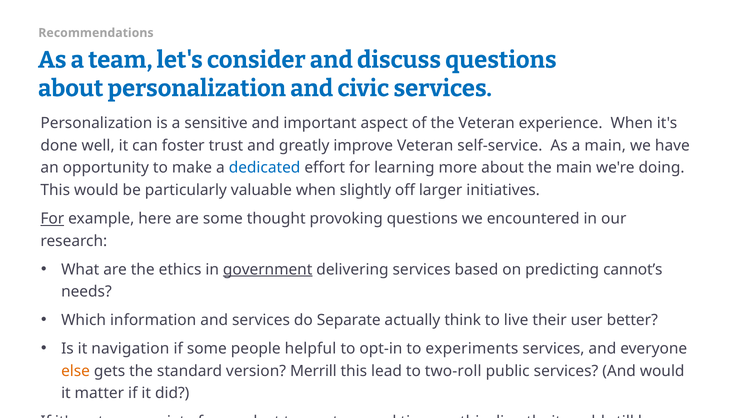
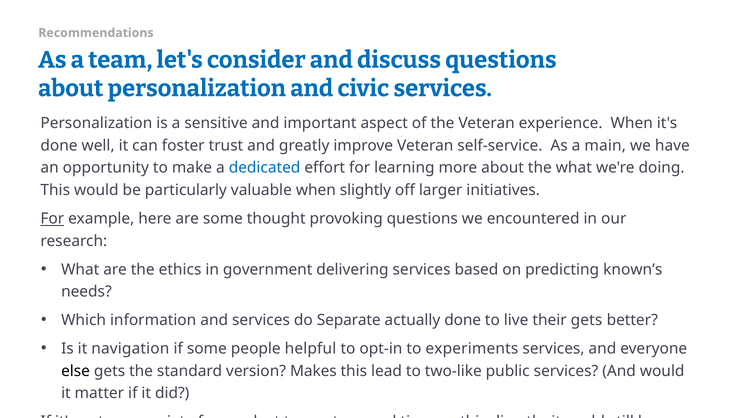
the main: main -> what
government underline: present -> none
cannot’s: cannot’s -> known’s
actually think: think -> done
their user: user -> gets
else colour: orange -> black
Merrill: Merrill -> Makes
two-roll: two-roll -> two-like
